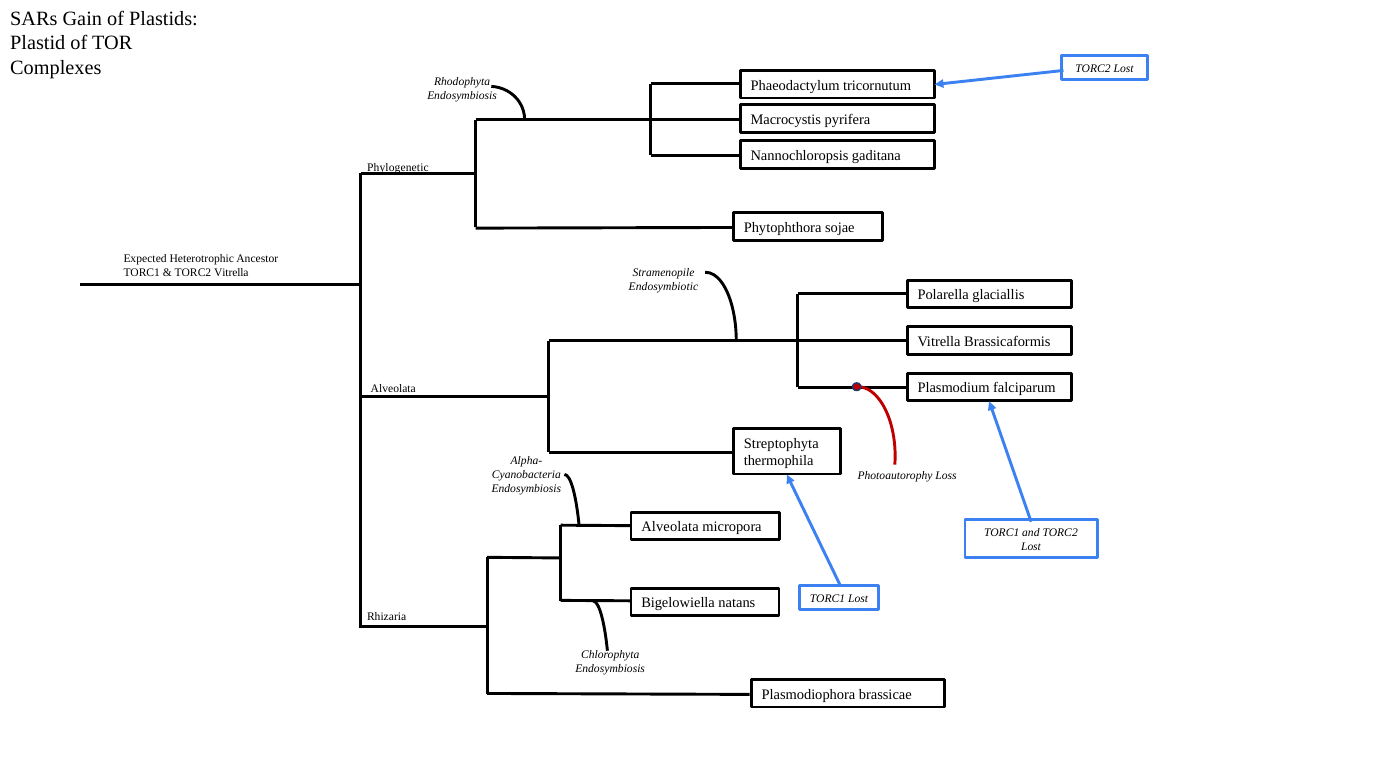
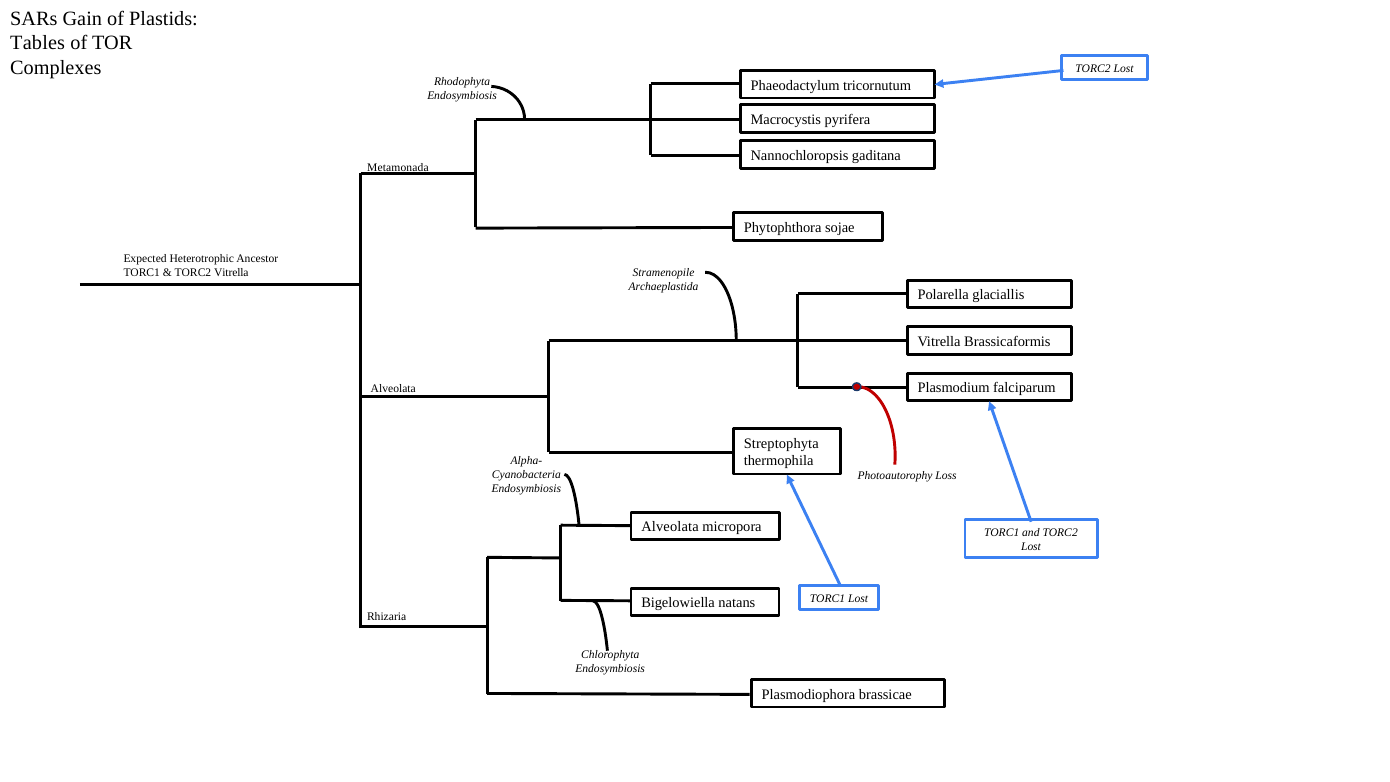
Plastid: Plastid -> Tables
Phylogenetic: Phylogenetic -> Metamonada
Endosymbiotic: Endosymbiotic -> Archaeplastida
